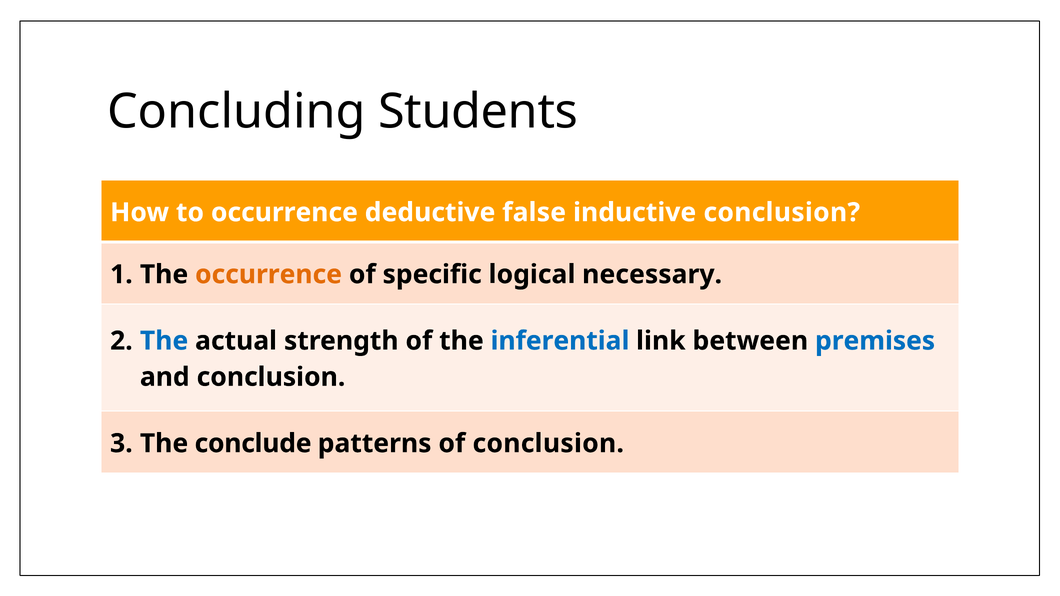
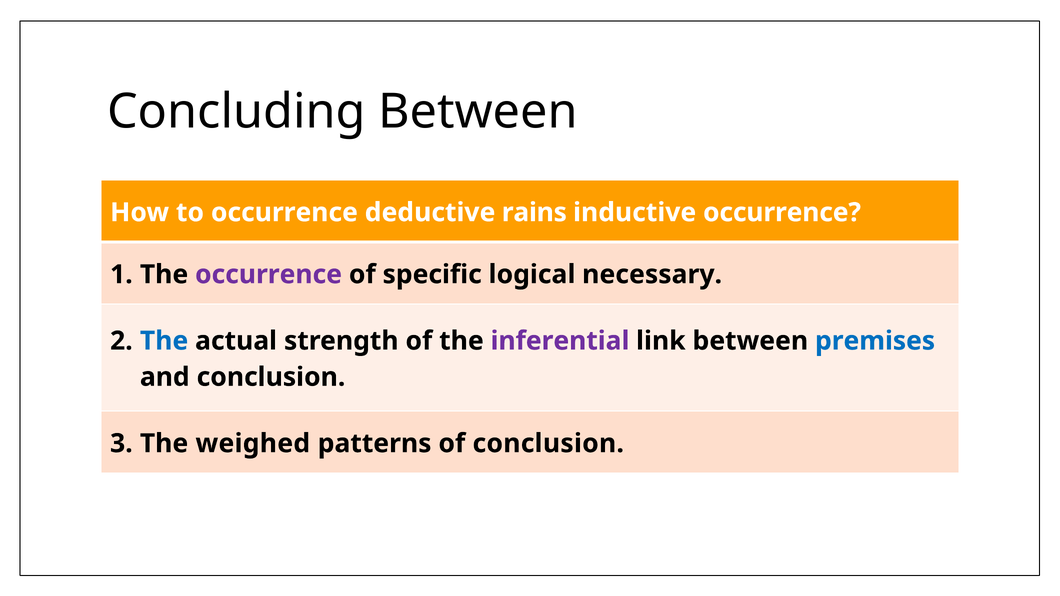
Concluding Students: Students -> Between
false: false -> rains
inductive conclusion: conclusion -> occurrence
occurrence at (269, 275) colour: orange -> purple
inferential colour: blue -> purple
conclude: conclude -> weighed
